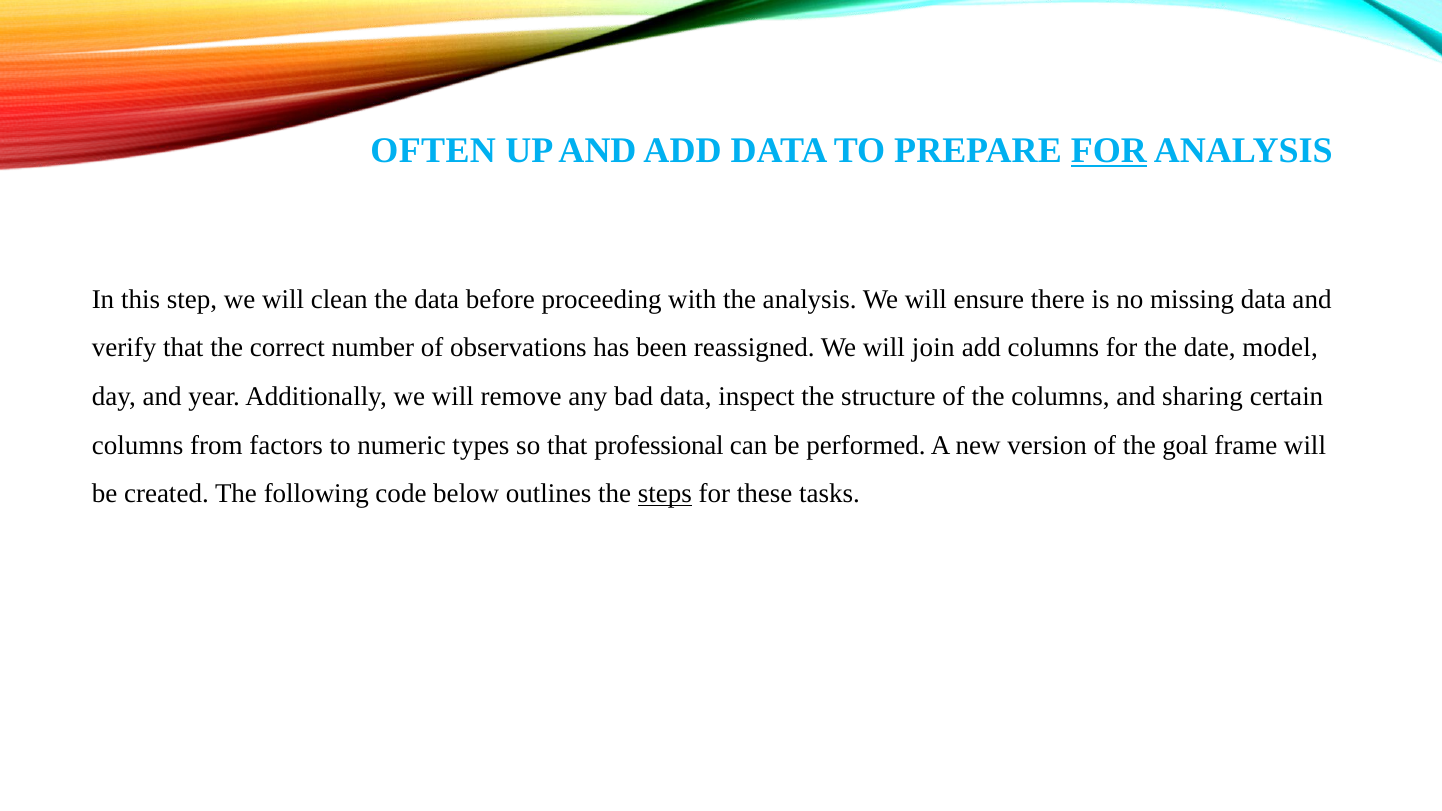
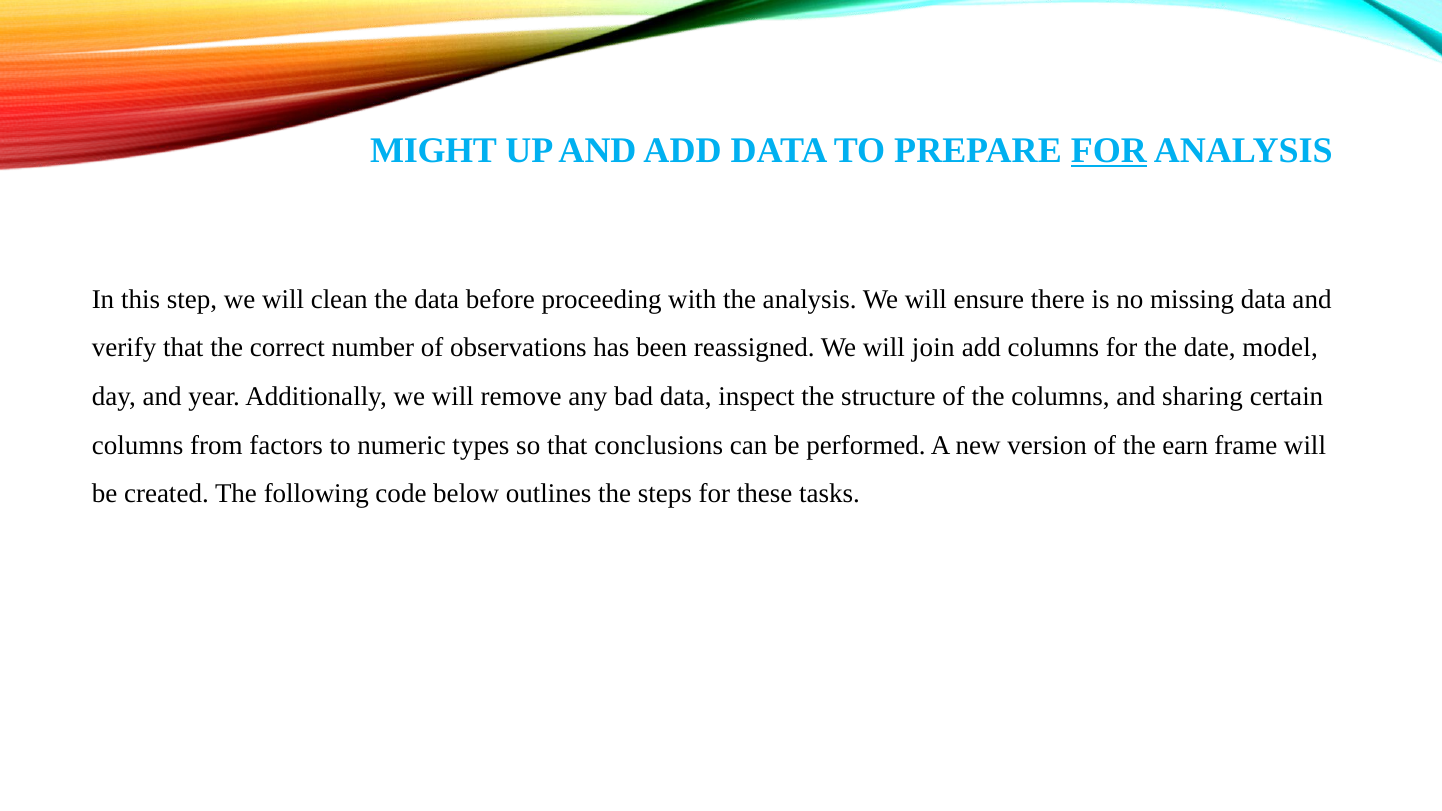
OFTEN: OFTEN -> MIGHT
professional: professional -> conclusions
goal: goal -> earn
steps underline: present -> none
